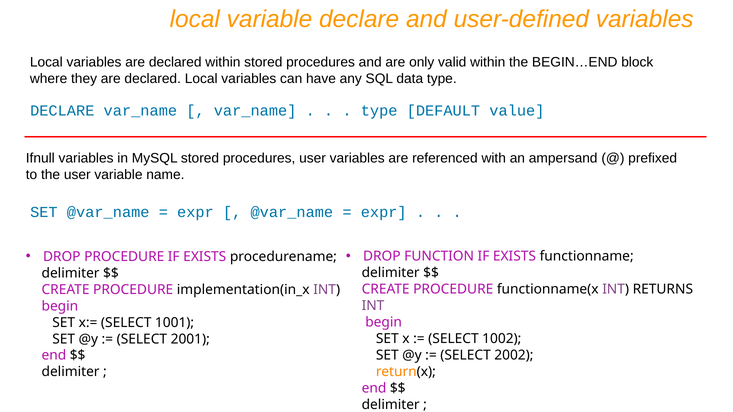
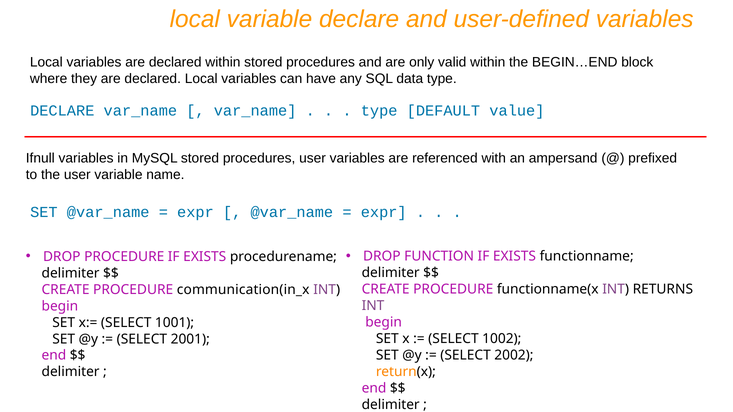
implementation(in_x: implementation(in_x -> communication(in_x
